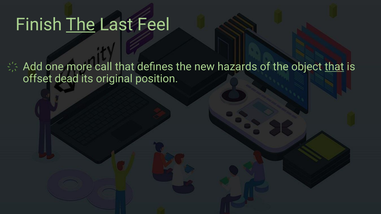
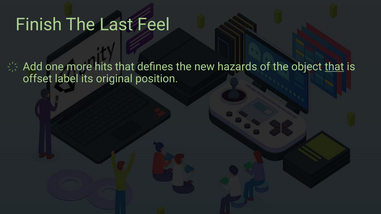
The at (81, 25) underline: present -> none
call: call -> hits
dead: dead -> label
